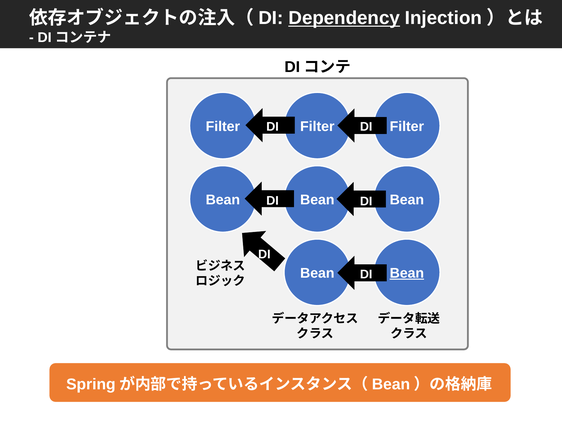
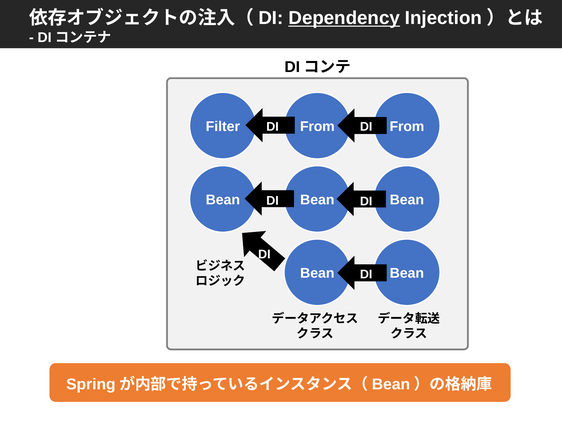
Filter at (317, 126): Filter -> From
Filter at (407, 126): Filter -> From
Bean at (407, 273) underline: present -> none
